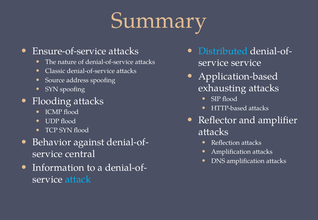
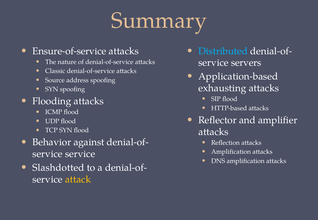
service at (246, 63): service -> servers
central at (80, 154): central -> service
Information: Information -> Slashdotted
attack colour: light blue -> yellow
